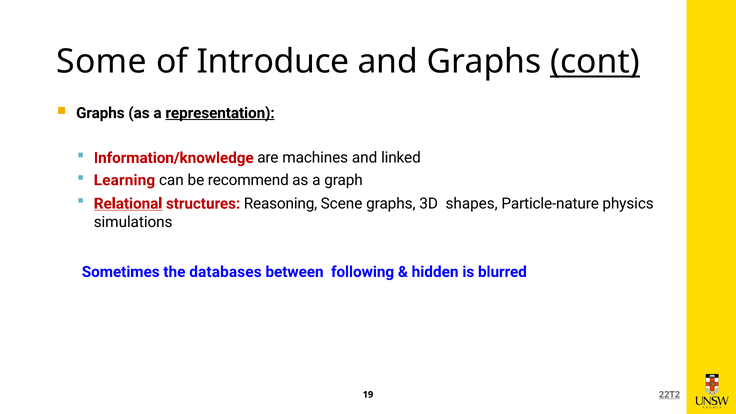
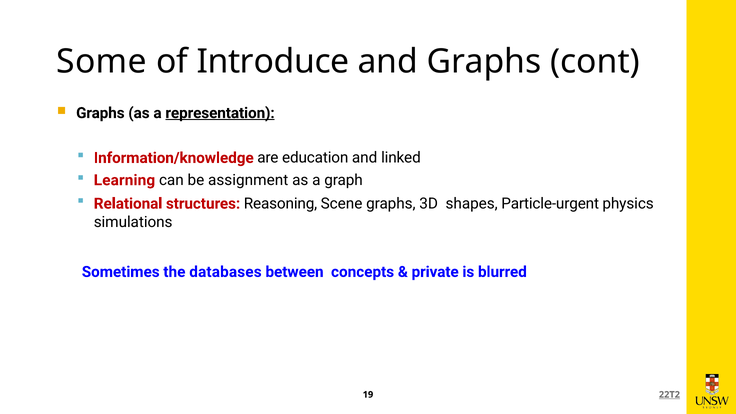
cont underline: present -> none
machines: machines -> education
recommend: recommend -> assignment
Relational underline: present -> none
Particle-nature: Particle-nature -> Particle-urgent
following: following -> concepts
hidden: hidden -> private
